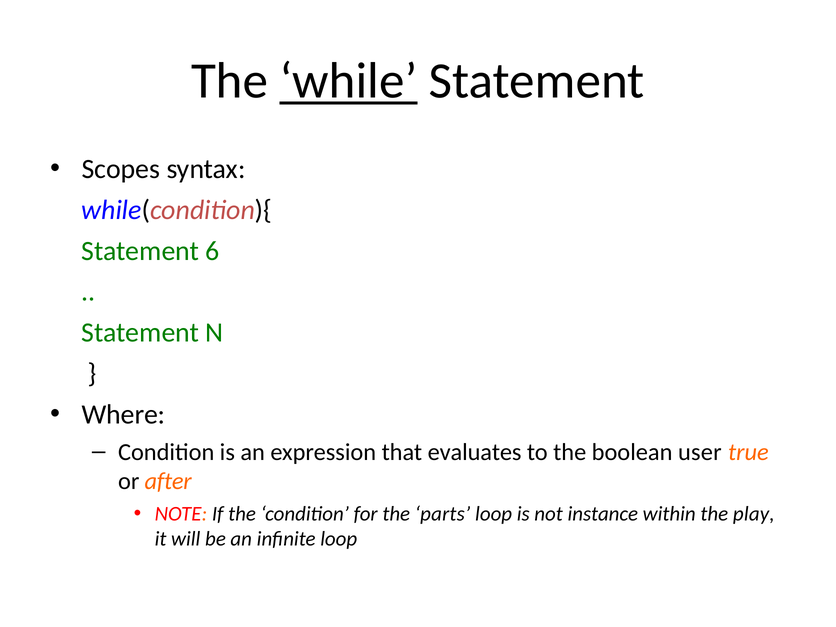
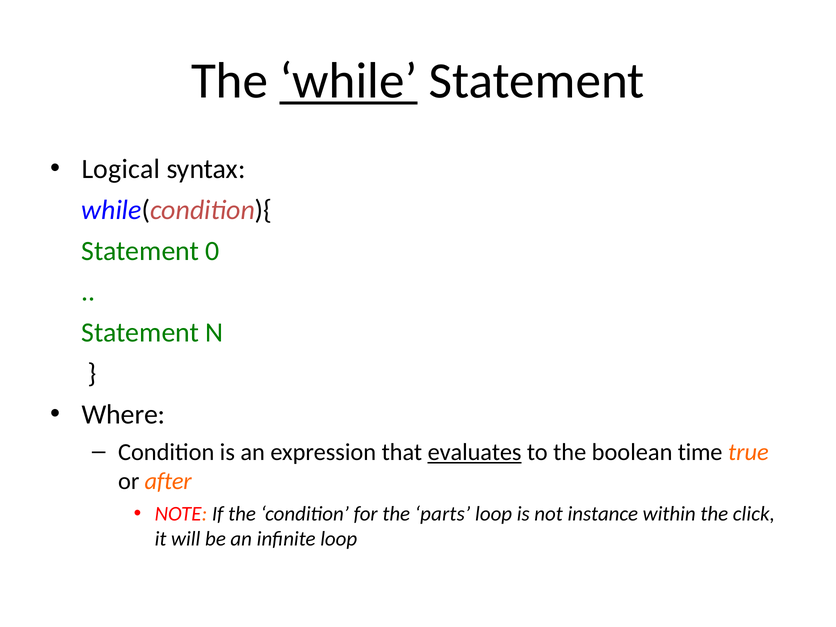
Scopes: Scopes -> Logical
6: 6 -> 0
evaluates underline: none -> present
user: user -> time
play: play -> click
